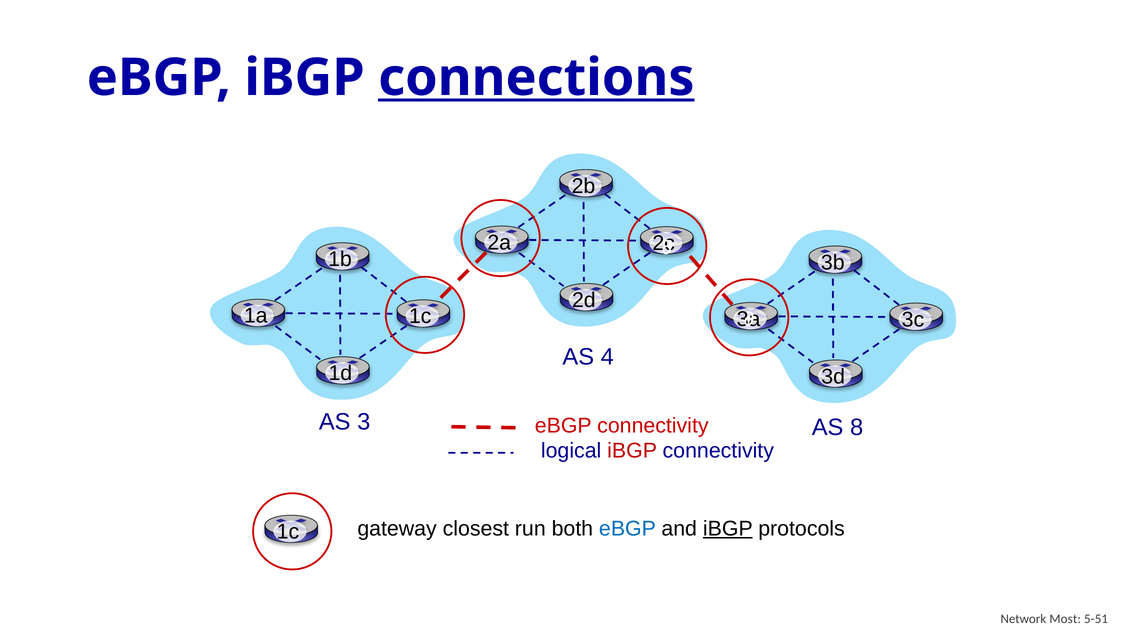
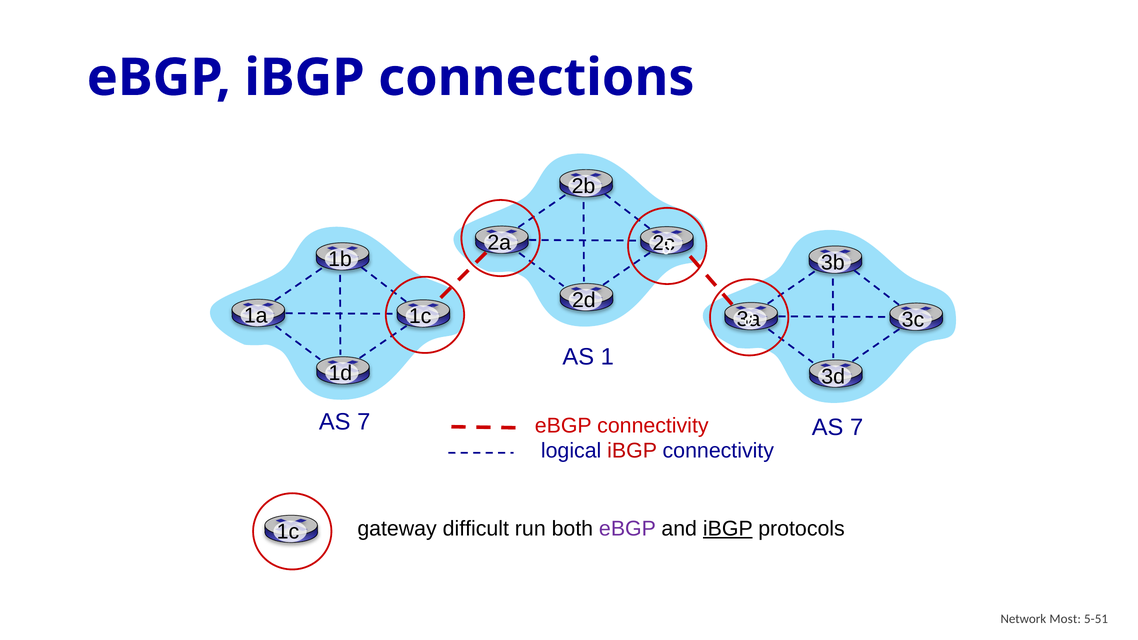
connections underline: present -> none
4: 4 -> 1
3 at (364, 422): 3 -> 7
8 at (857, 427): 8 -> 7
closest: closest -> difficult
eBGP at (627, 529) colour: blue -> purple
